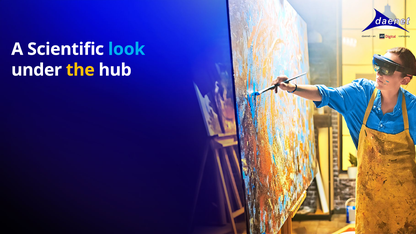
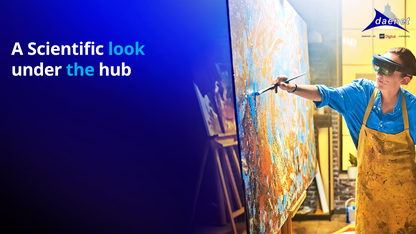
the colour: yellow -> light blue
